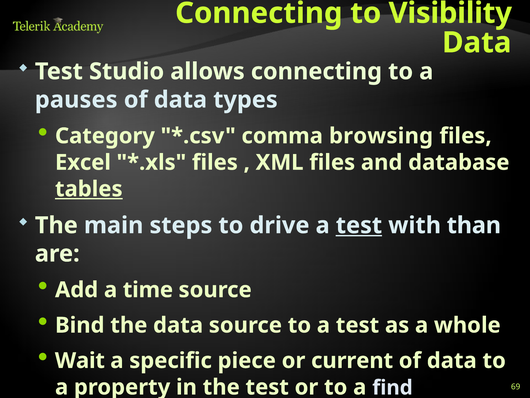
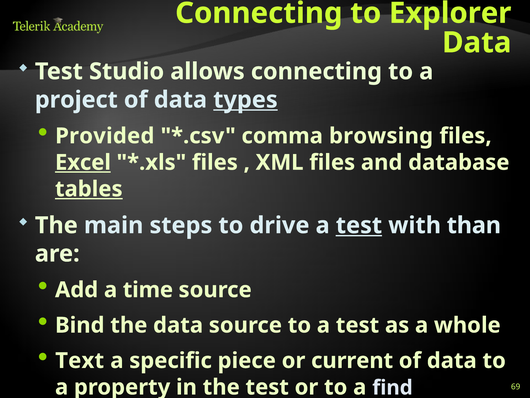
Visibility: Visibility -> Explorer
pauses: pauses -> project
types underline: none -> present
Category: Category -> Provided
Excel underline: none -> present
Wait: Wait -> Text
